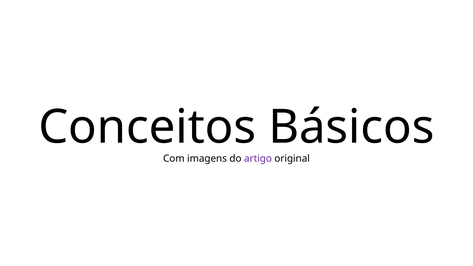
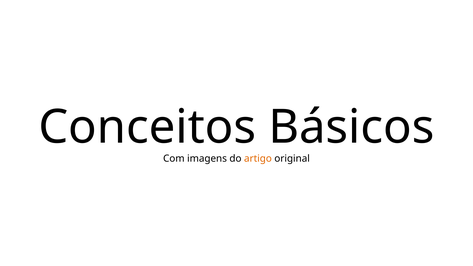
artigo colour: purple -> orange
